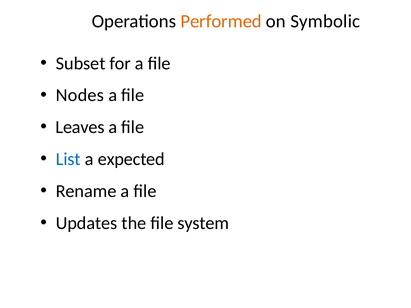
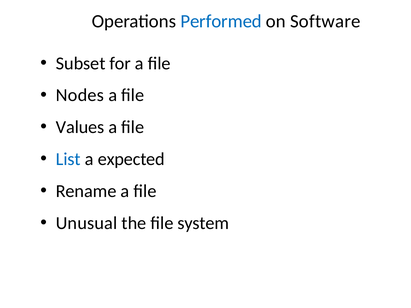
Performed colour: orange -> blue
Symbolic: Symbolic -> Software
Leaves: Leaves -> Values
Updates: Updates -> Unusual
